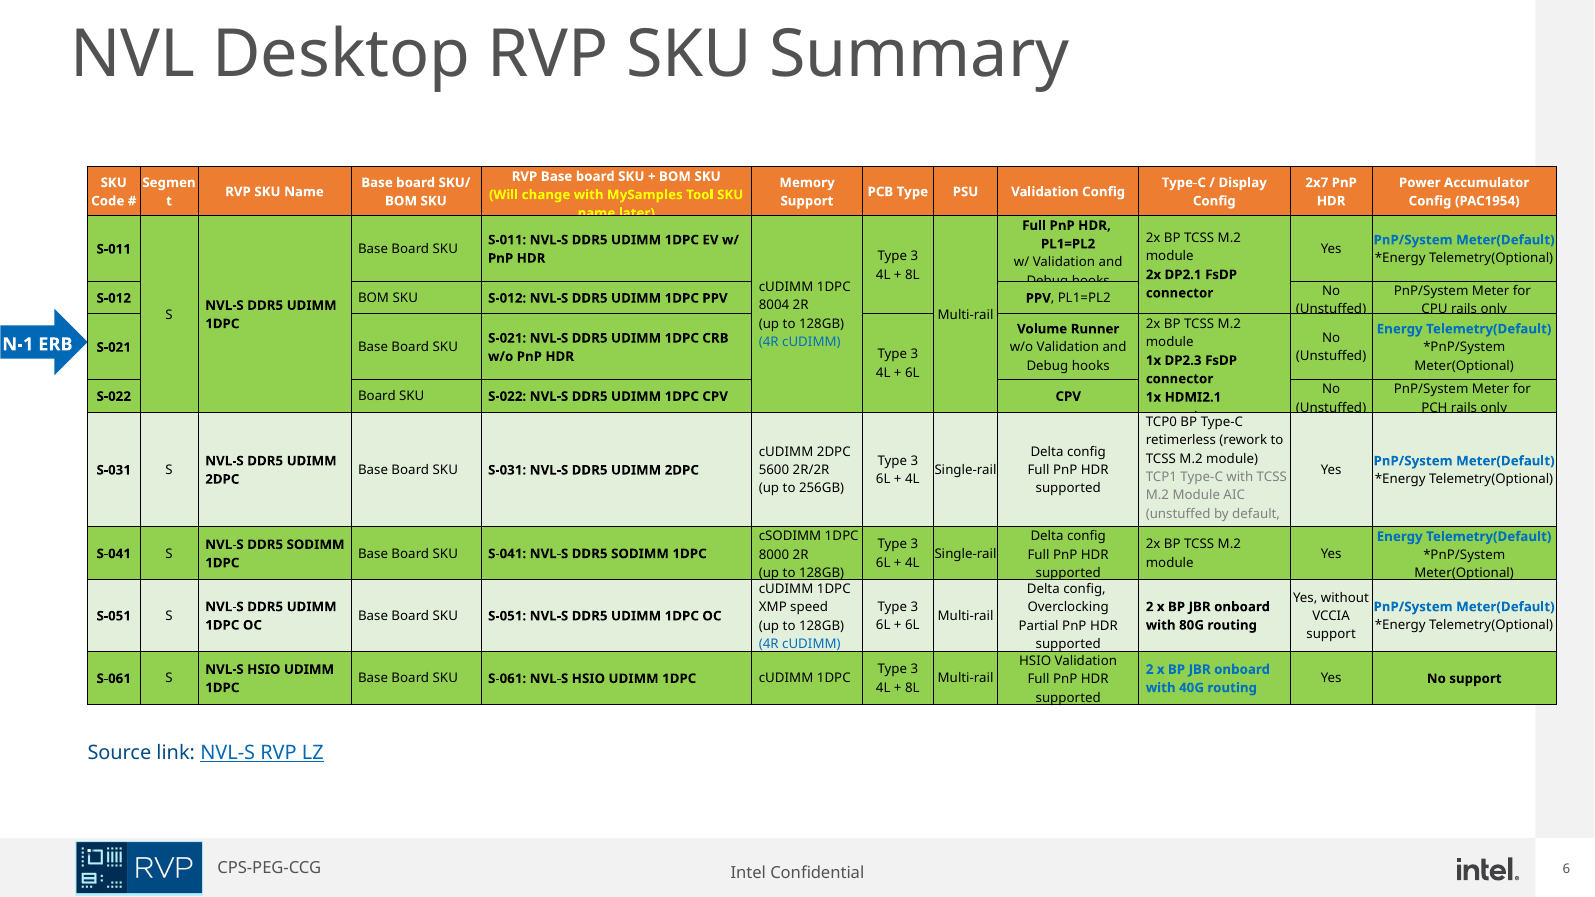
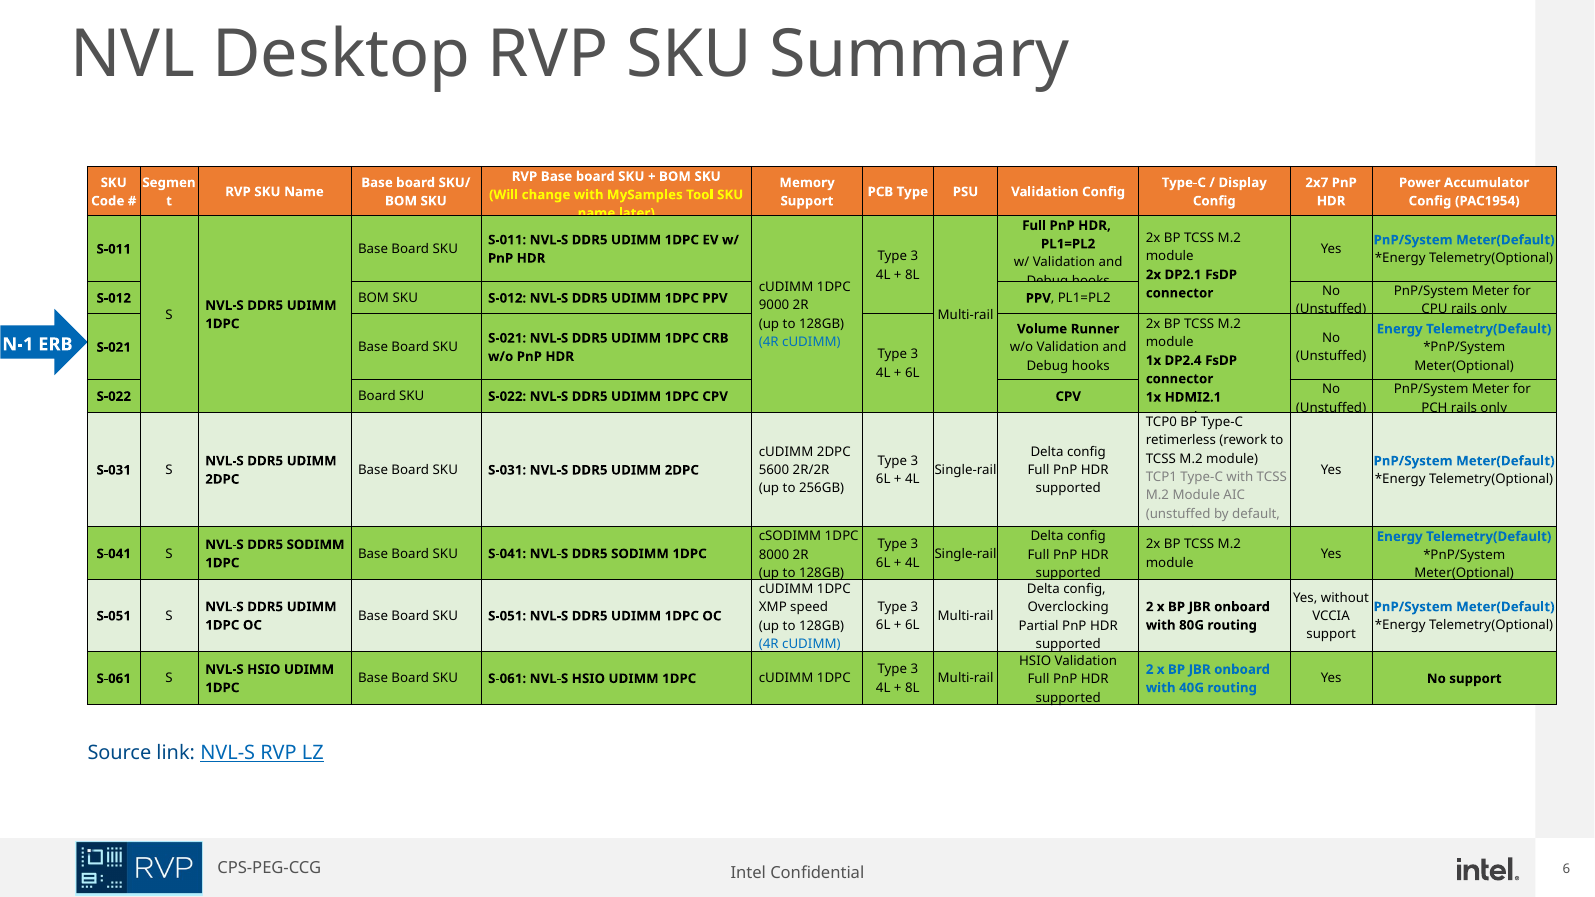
8004: 8004 -> 9000
DP2.3: DP2.3 -> DP2.4
